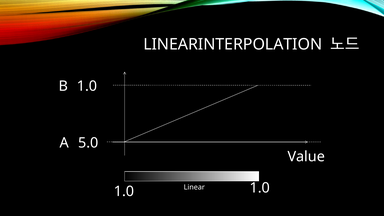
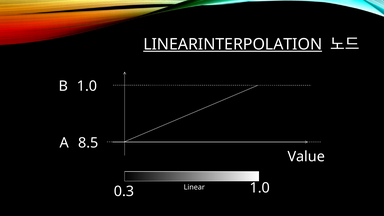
LINEARINTERPOLATION underline: none -> present
5.0: 5.0 -> 8.5
1.0 at (124, 191): 1.0 -> 0.3
